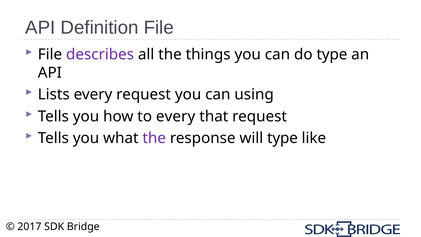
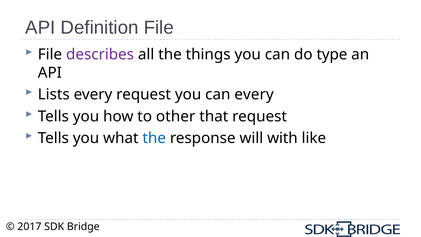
can using: using -> every
to every: every -> other
the at (154, 138) colour: purple -> blue
will type: type -> with
